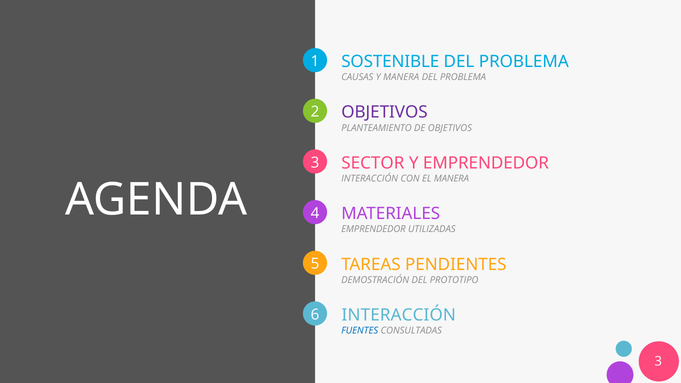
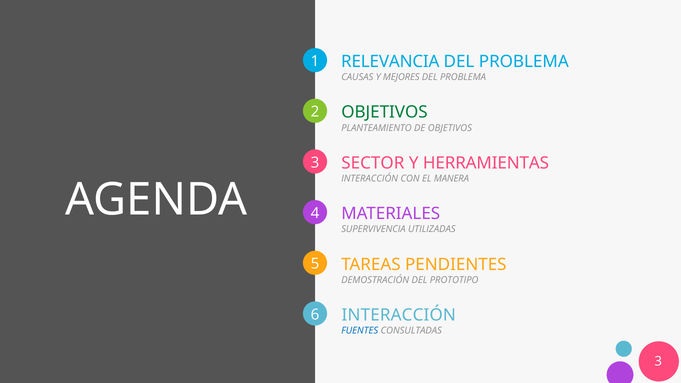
SOSTENIBLE: SOSTENIBLE -> RELEVANCIA
Y MANERA: MANERA -> MEJORES
OBJETIVOS at (384, 112) colour: purple -> green
Y EMPRENDEDOR: EMPRENDEDOR -> HERRAMIENTAS
EMPRENDEDOR at (373, 229): EMPRENDEDOR -> SUPERVIVENCIA
